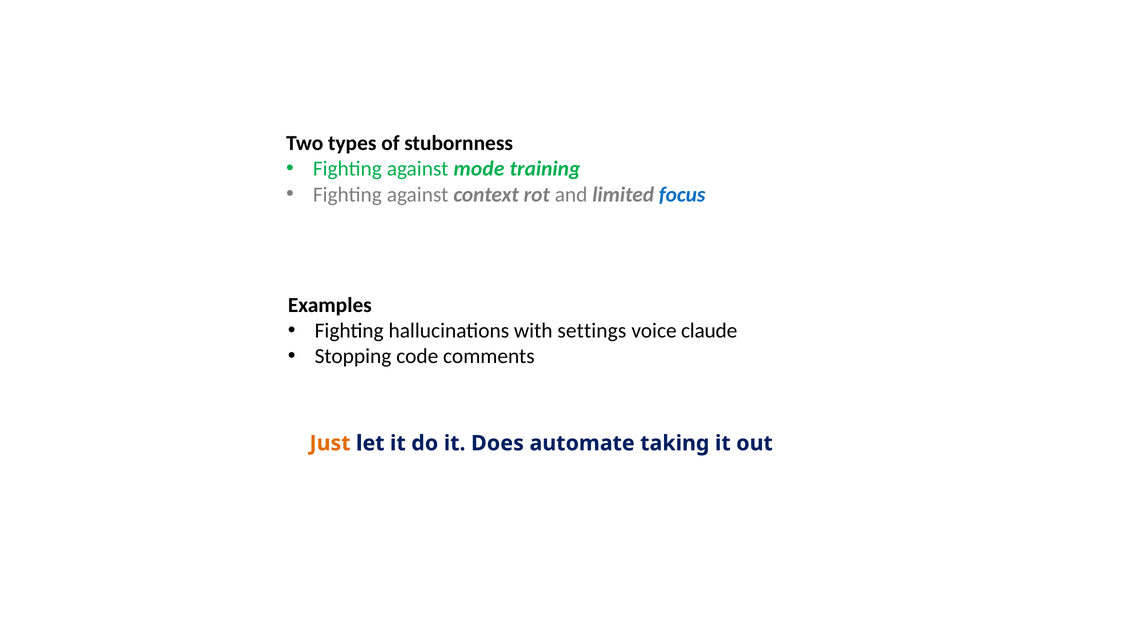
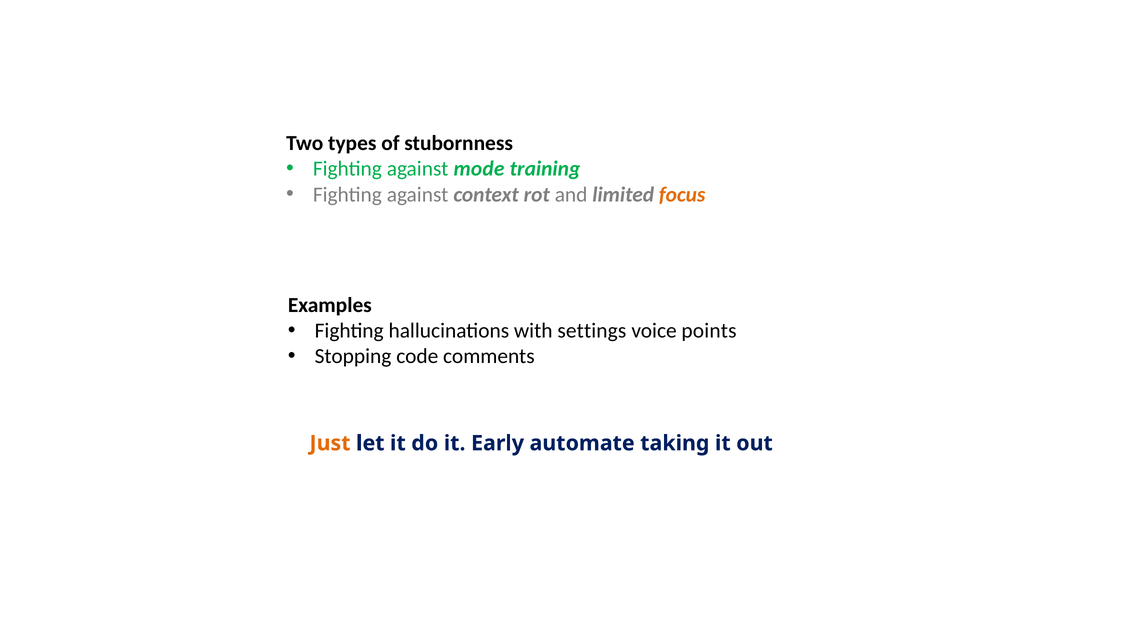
focus colour: blue -> orange
claude: claude -> points
Does: Does -> Early
